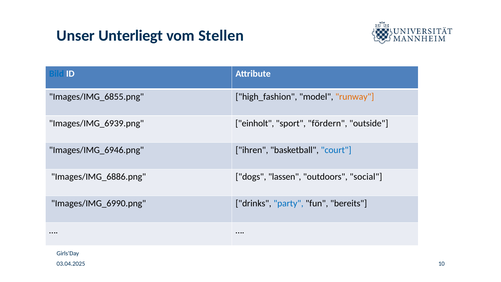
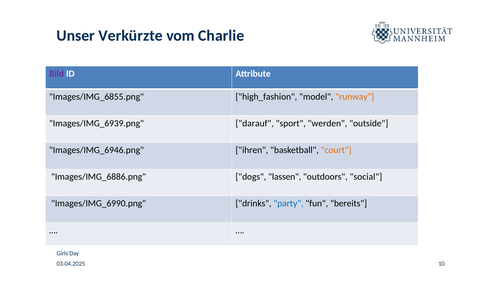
Unterliegt: Unterliegt -> Verkürzte
Stellen: Stellen -> Charlie
Bild colour: blue -> purple
einholt: einholt -> darauf
fördern: fördern -> werden
court colour: blue -> orange
